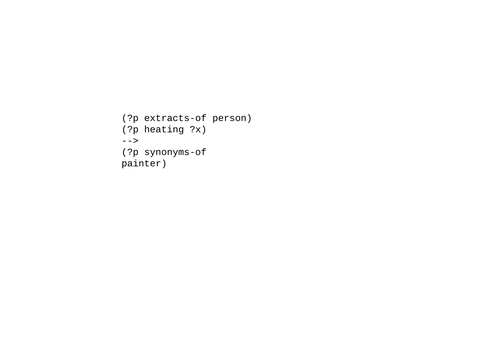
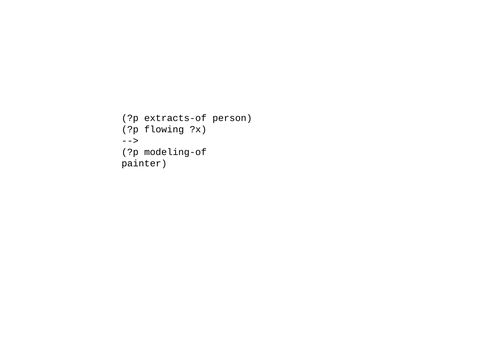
heating: heating -> flowing
synonyms-of: synonyms-of -> modeling-of
